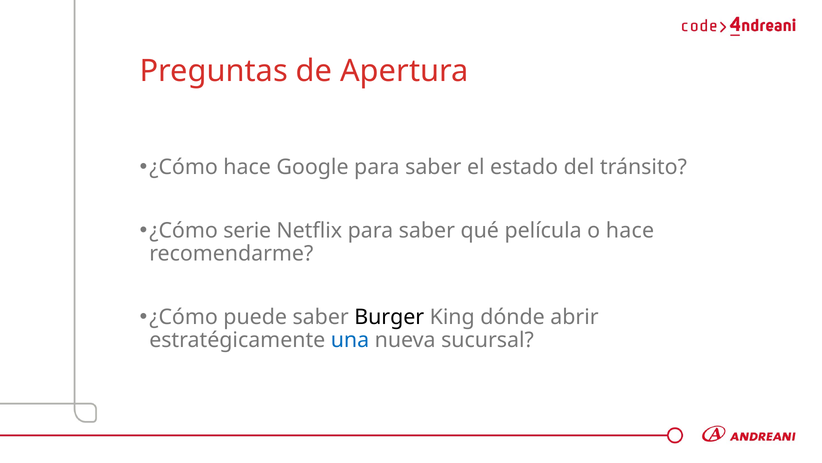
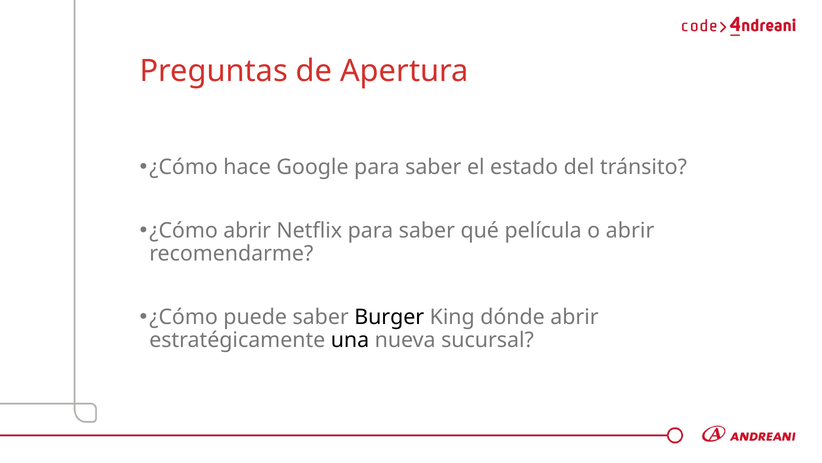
¿Cómo serie: serie -> abrir
o hace: hace -> abrir
una colour: blue -> black
